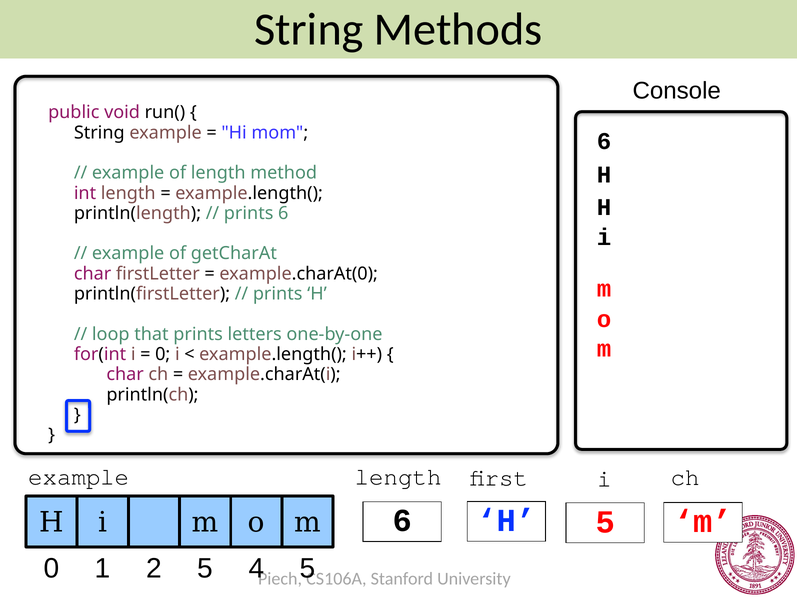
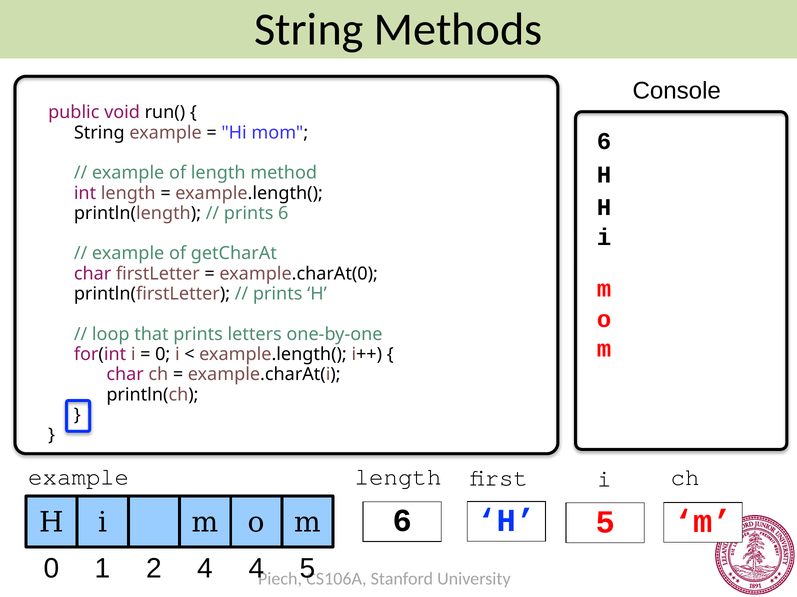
2 5: 5 -> 4
